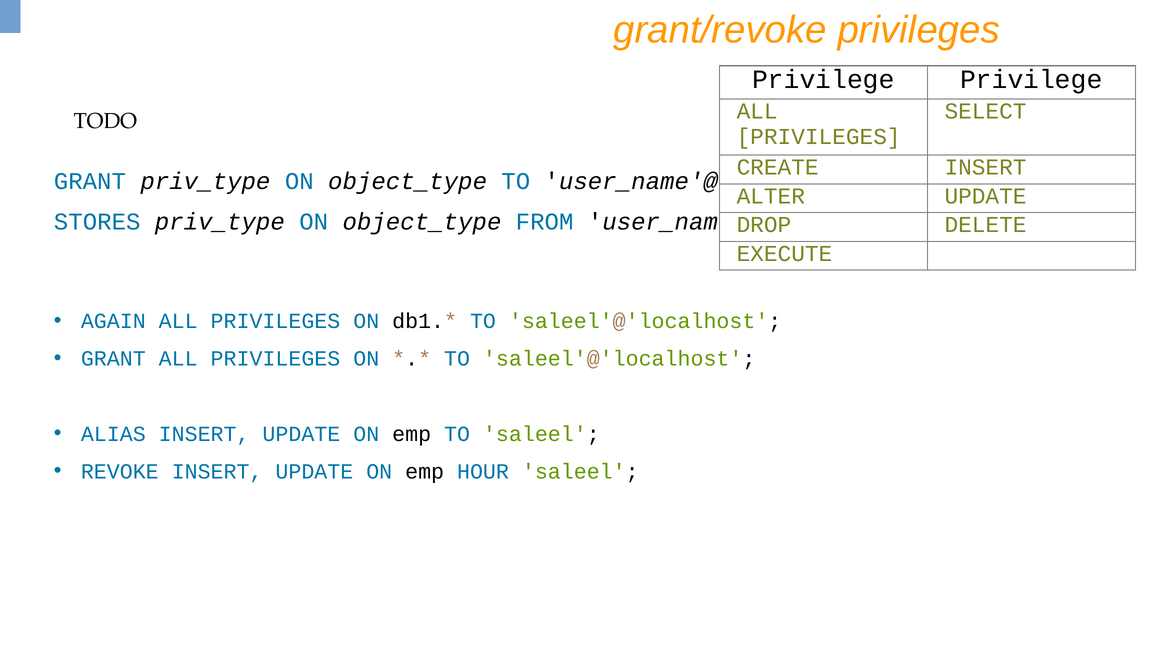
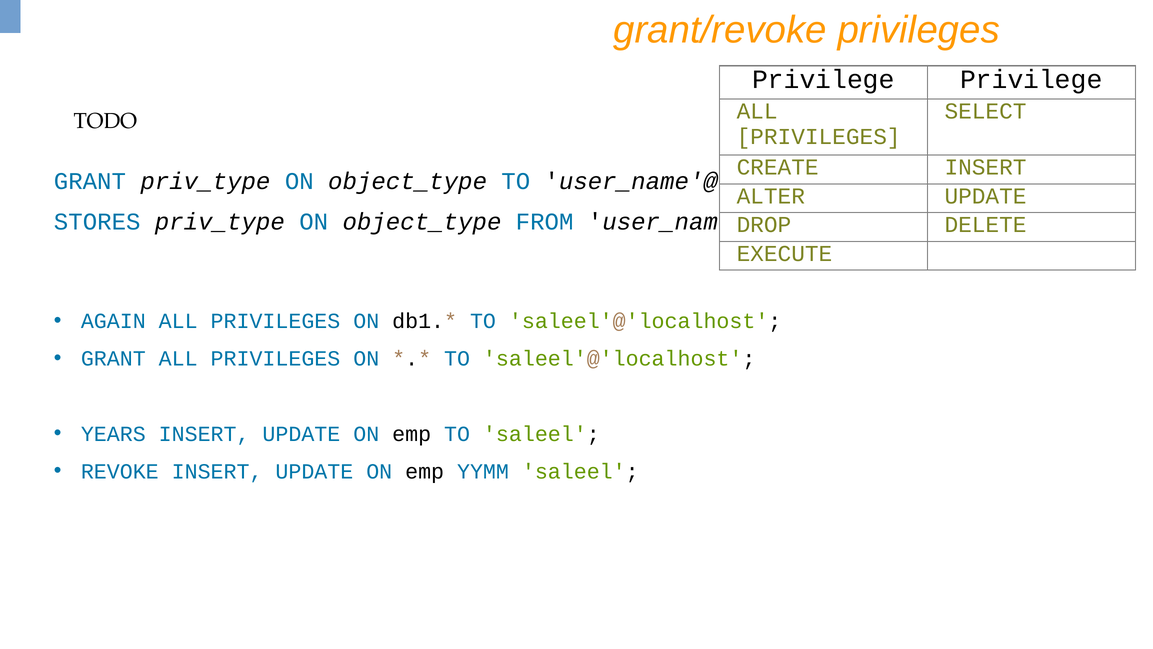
ALIAS: ALIAS -> YEARS
HOUR: HOUR -> YYMM
